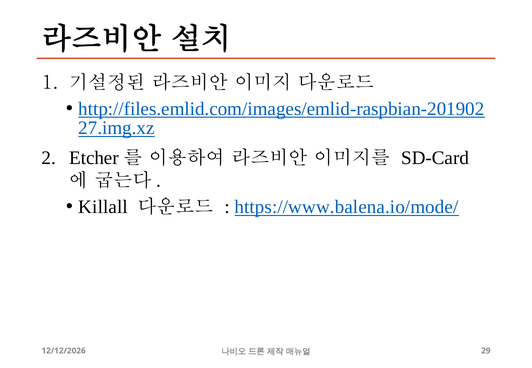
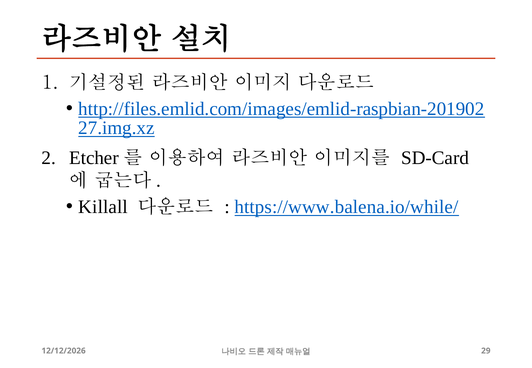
https://www.balena.io/mode/: https://www.balena.io/mode/ -> https://www.balena.io/while/
